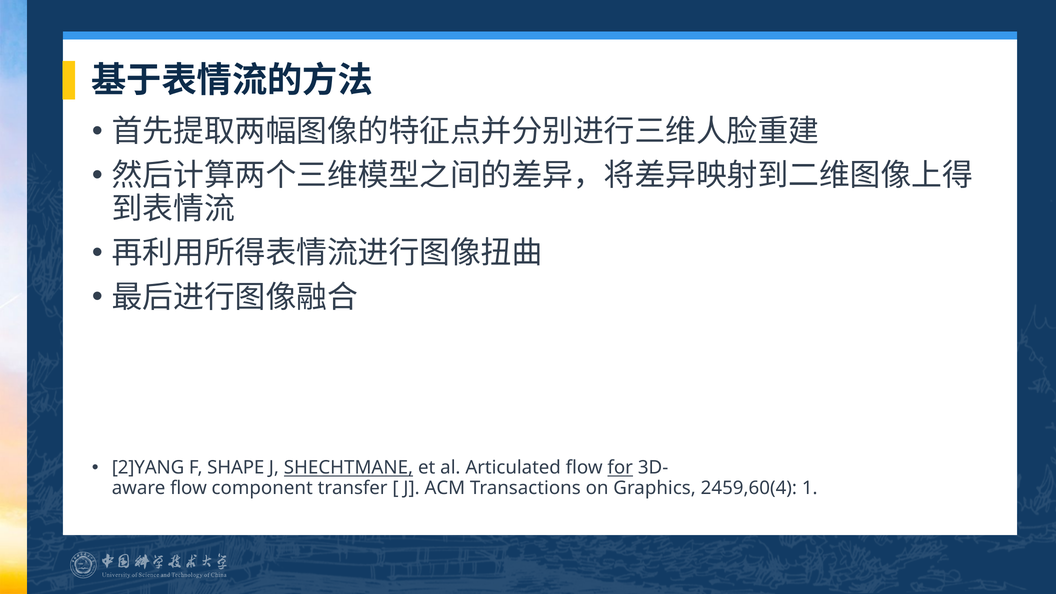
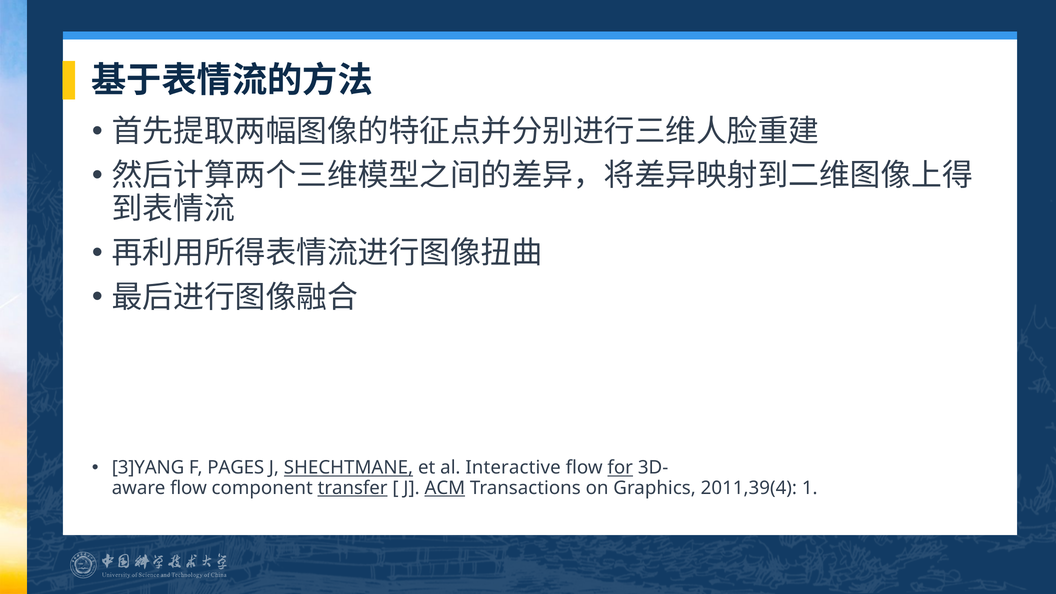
2]YANG: 2]YANG -> 3]YANG
SHAPE: SHAPE -> PAGES
Articulated: Articulated -> Interactive
transfer underline: none -> present
ACM underline: none -> present
2459,60(4: 2459,60(4 -> 2011,39(4
